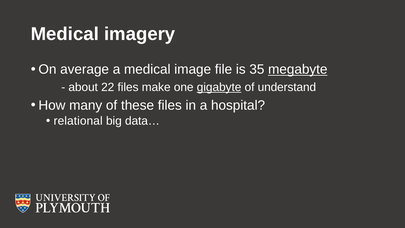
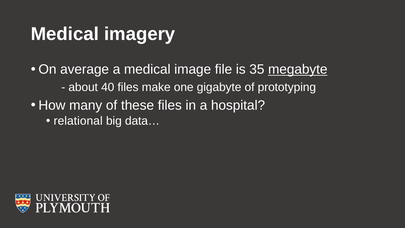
22: 22 -> 40
gigabyte underline: present -> none
understand: understand -> prototyping
